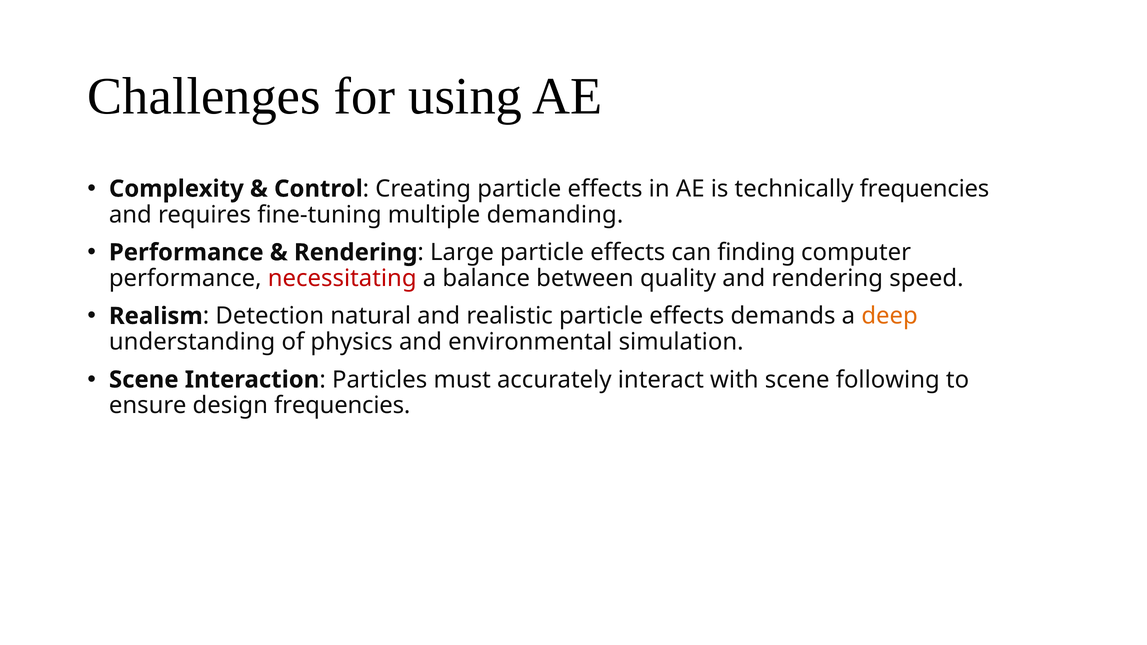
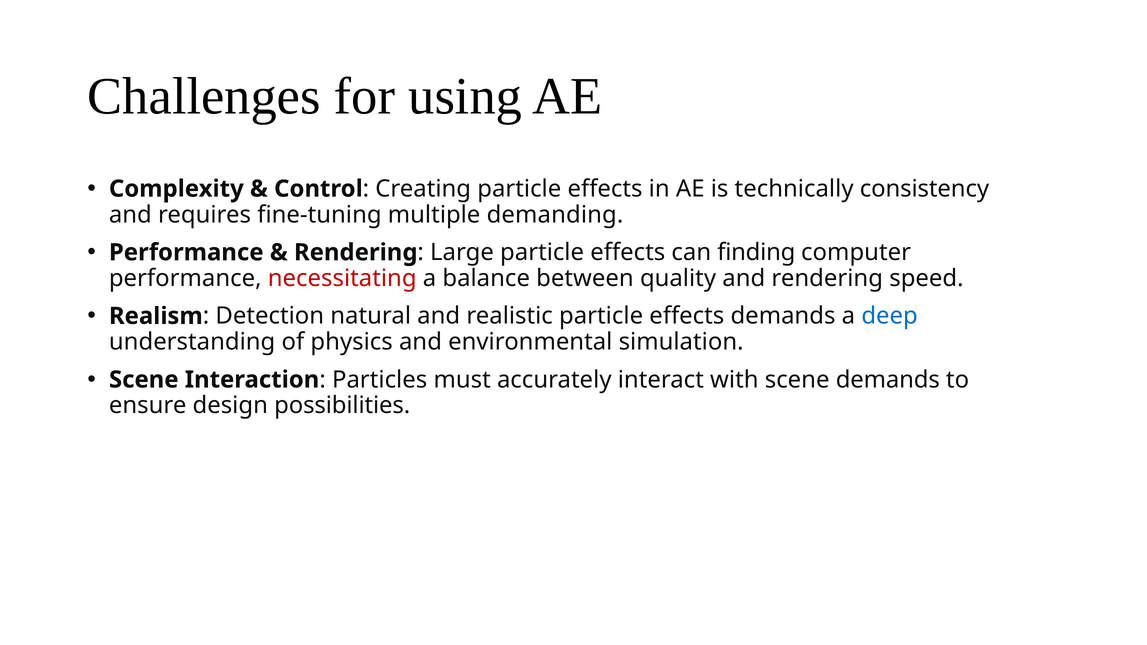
technically frequencies: frequencies -> consistency
deep colour: orange -> blue
scene following: following -> demands
design frequencies: frequencies -> possibilities
